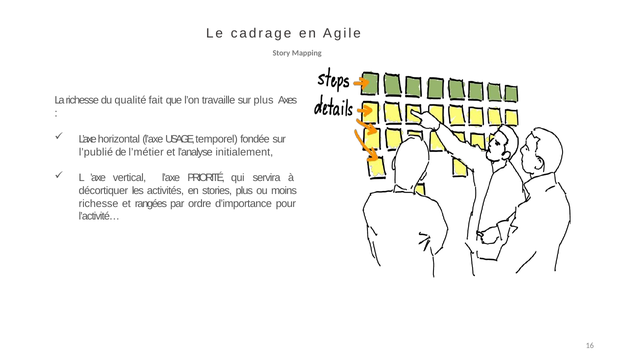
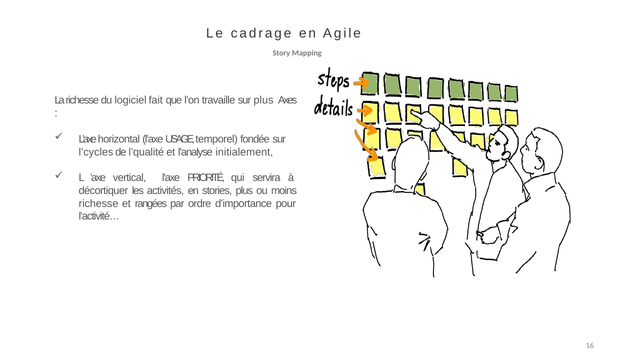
qualité: qualité -> logiciel
l’publié: l’publié -> l’cycles
l’métier: l’métier -> l’qualité
